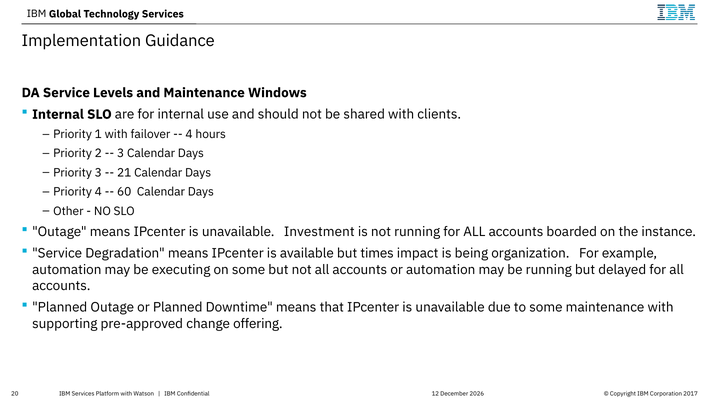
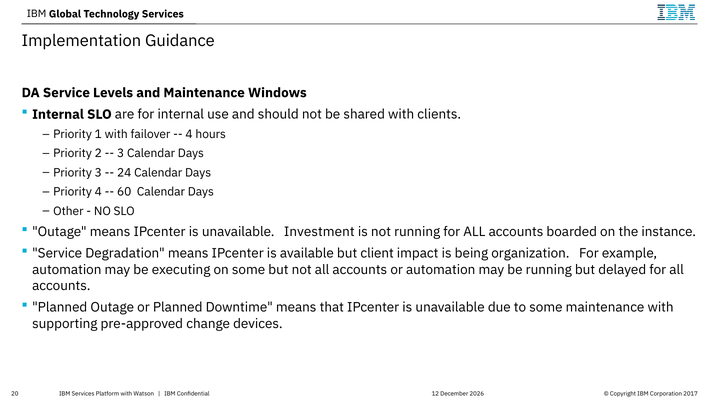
21: 21 -> 24
times: times -> client
offering: offering -> devices
